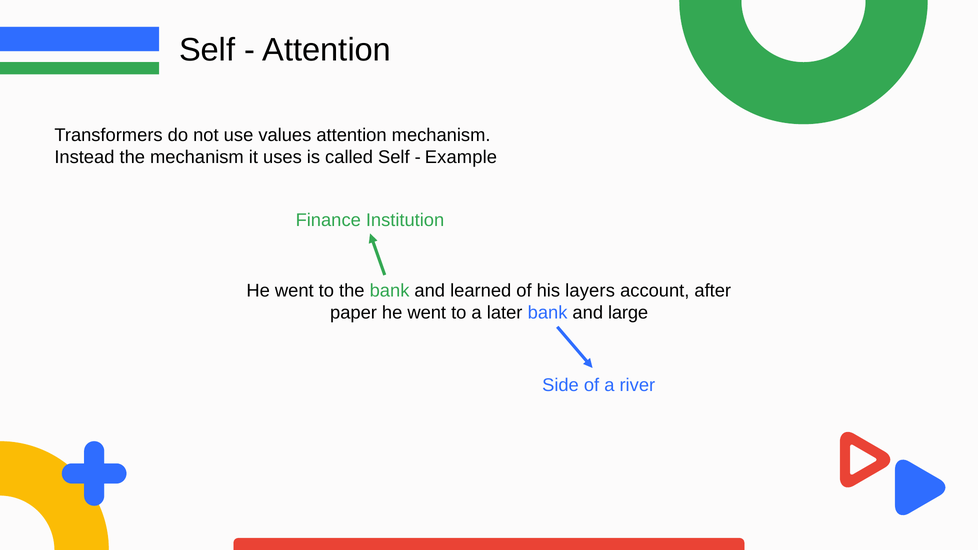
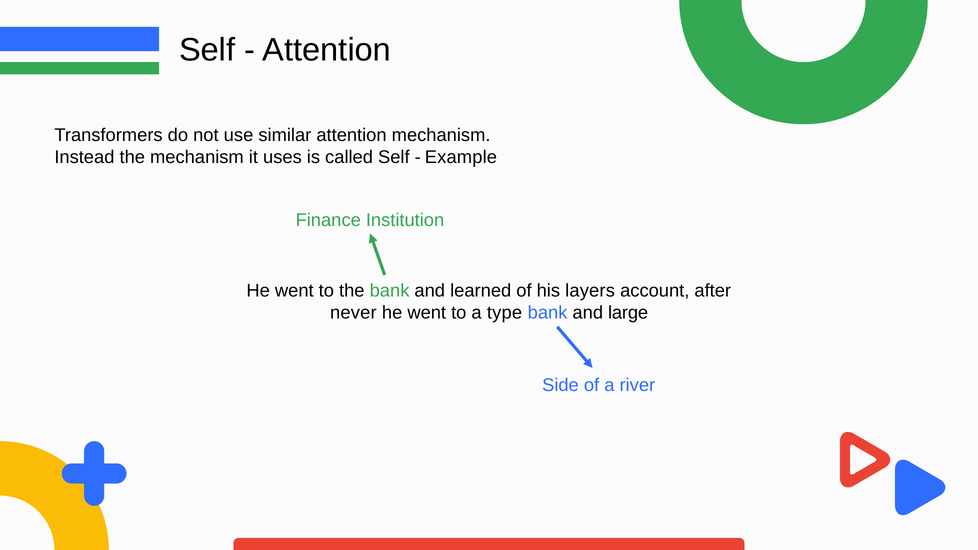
values: values -> similar
paper: paper -> never
later: later -> type
